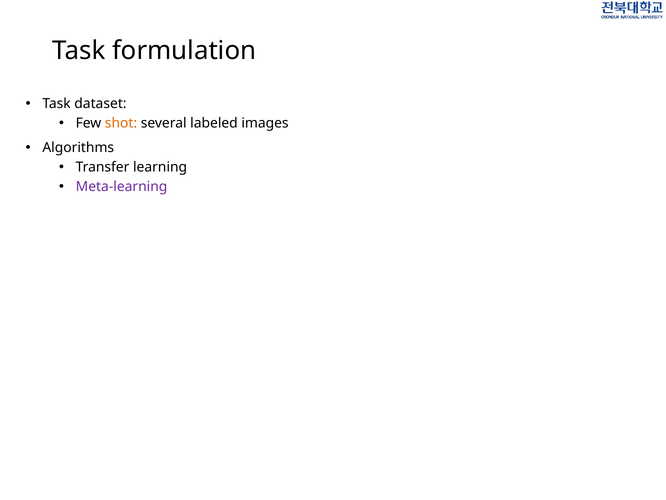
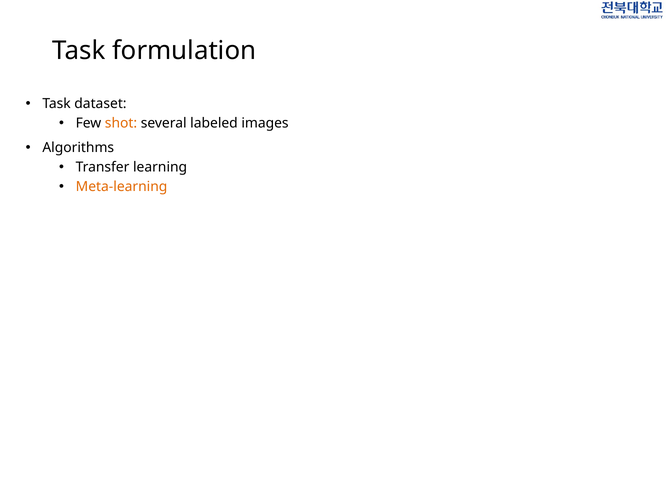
Meta-learning colour: purple -> orange
